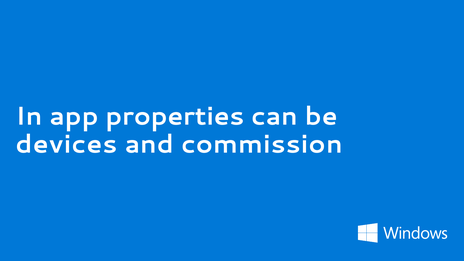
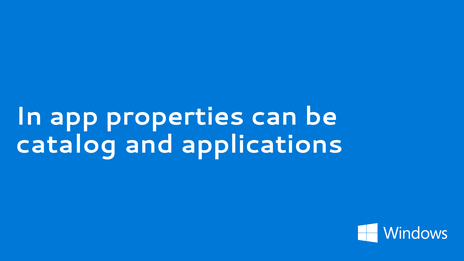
devices: devices -> catalog
commission: commission -> applications
